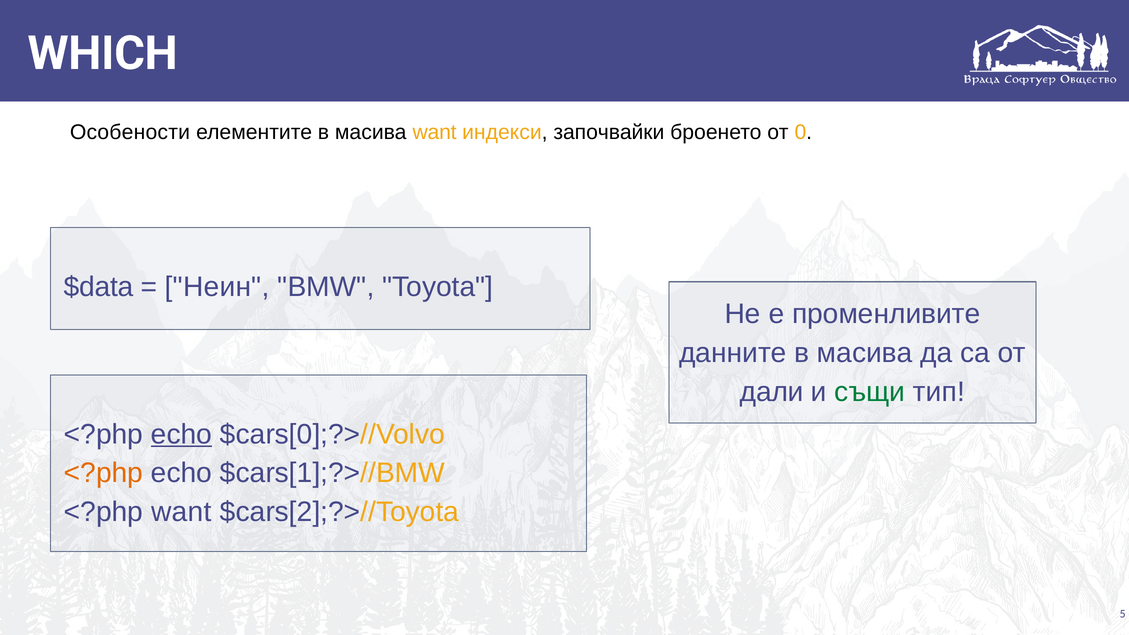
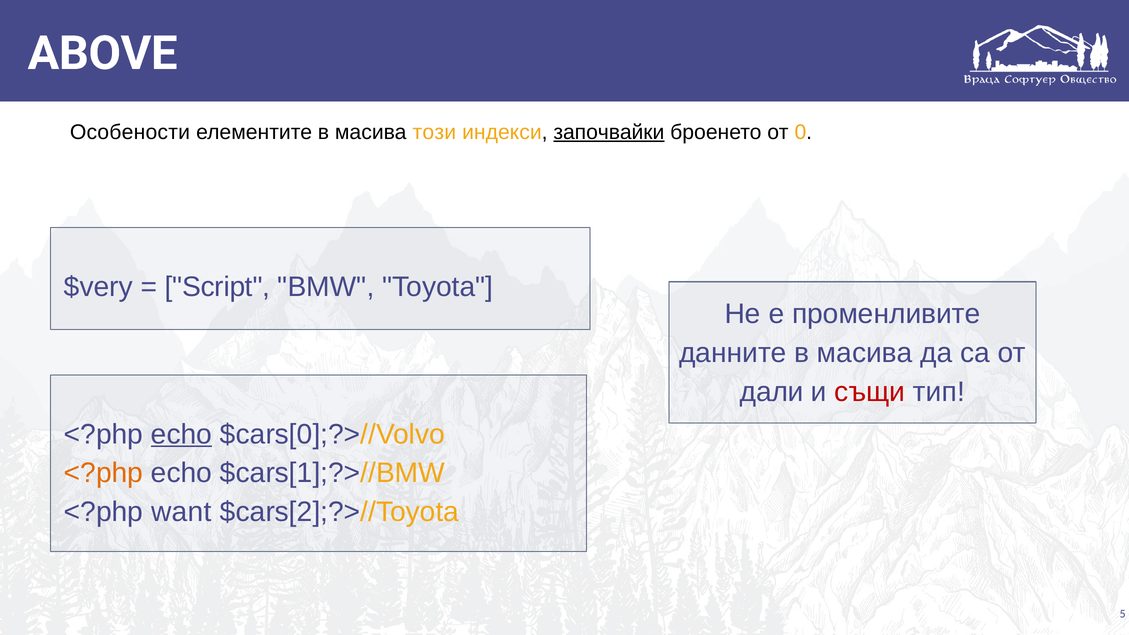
WHICH: WHICH -> ABOVE
масива want: want -> този
започвайки underline: none -> present
$data: $data -> $very
Неин: Неин -> Script
същи colour: green -> red
